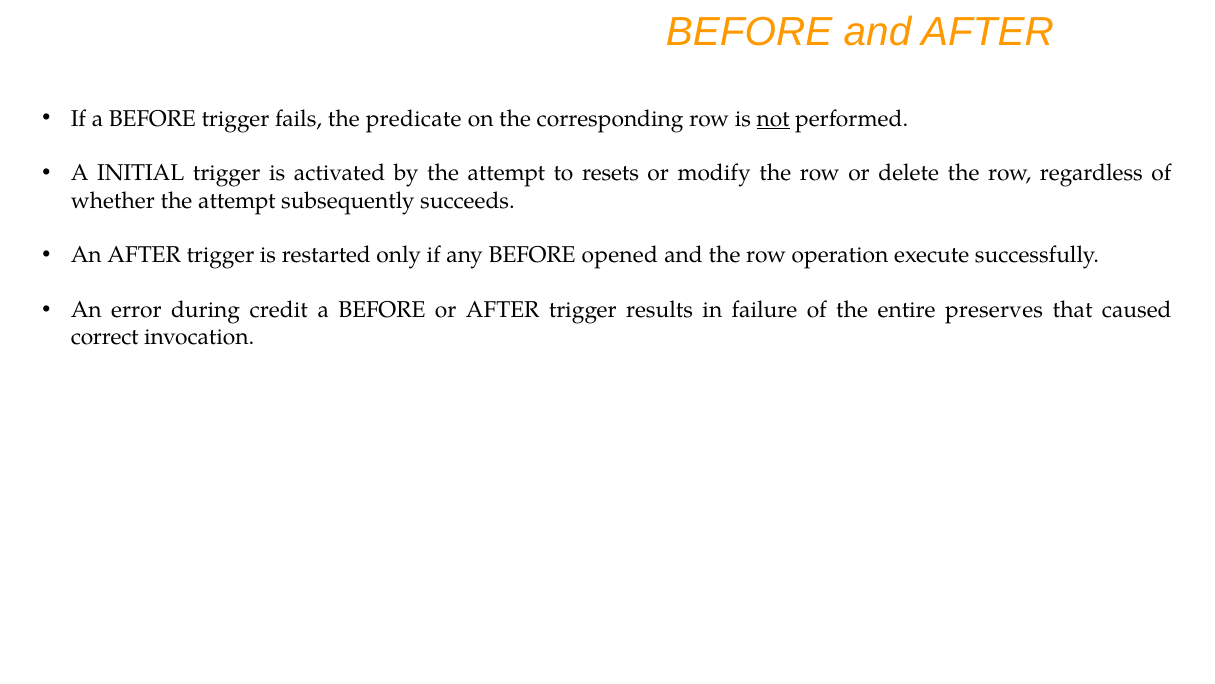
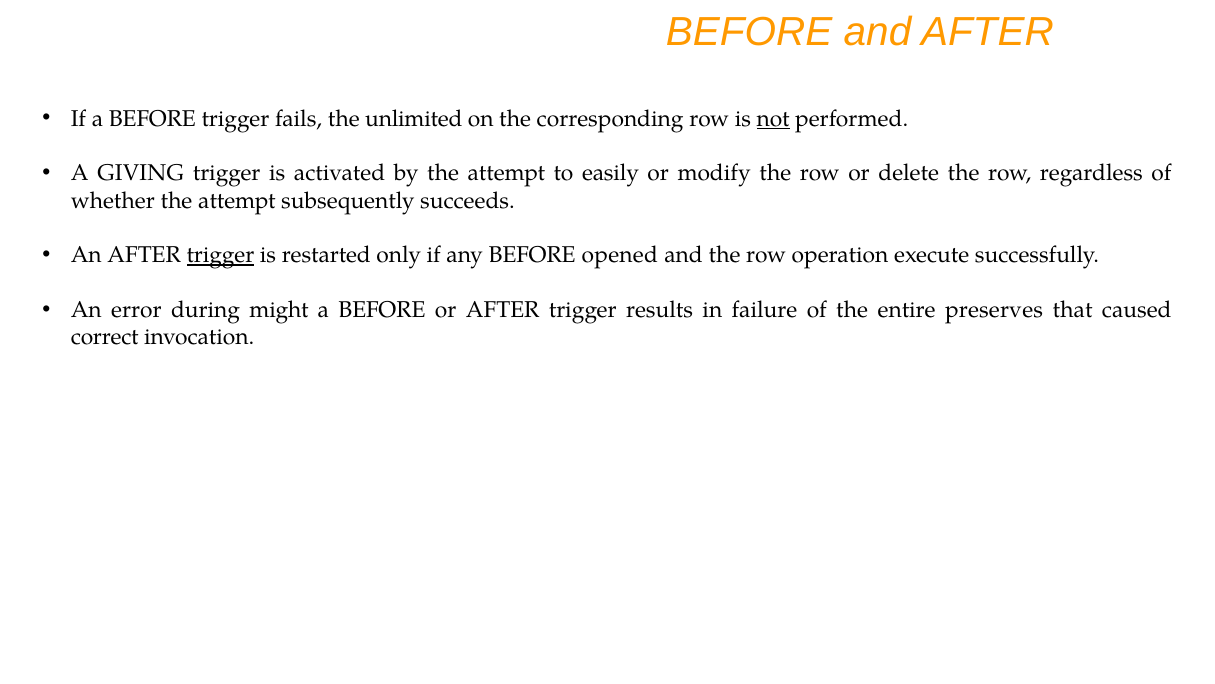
predicate: predicate -> unlimited
INITIAL: INITIAL -> GIVING
resets: resets -> easily
trigger at (220, 255) underline: none -> present
credit: credit -> might
